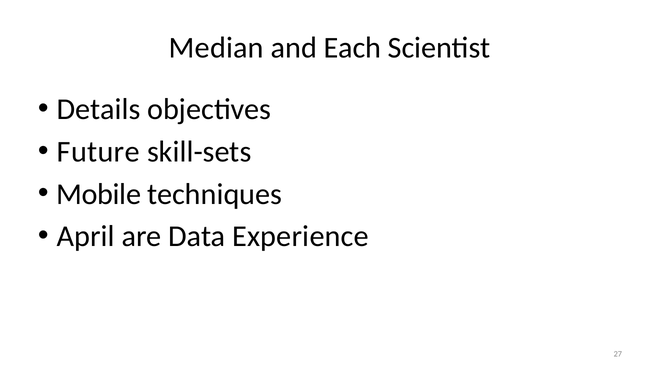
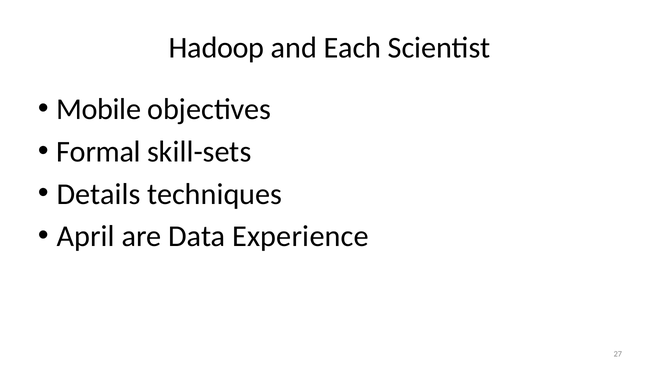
Median: Median -> Hadoop
Details: Details -> Mobile
Future: Future -> Formal
Mobile: Mobile -> Details
